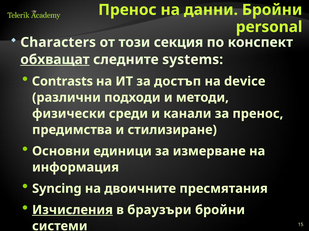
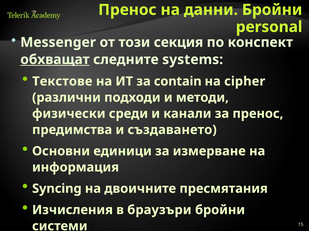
Characters: Characters -> Messenger
Contrasts: Contrasts -> Текстове
достъп: достъп -> contain
device: device -> cipher
стилизиране: стилизиране -> създаването
Изчисления underline: present -> none
